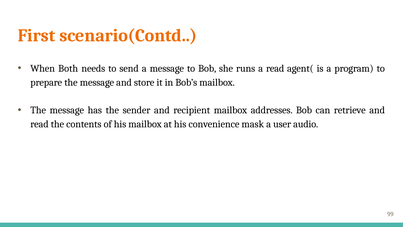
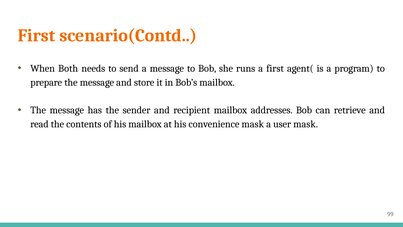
a read: read -> first
user audio: audio -> mask
